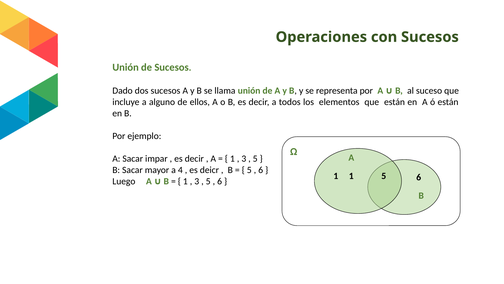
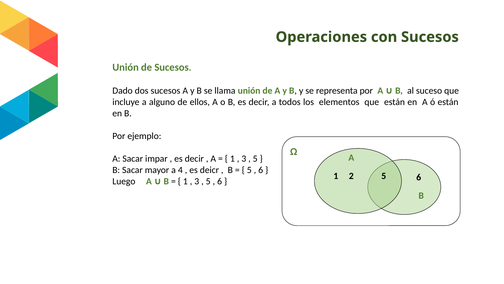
1 1: 1 -> 2
